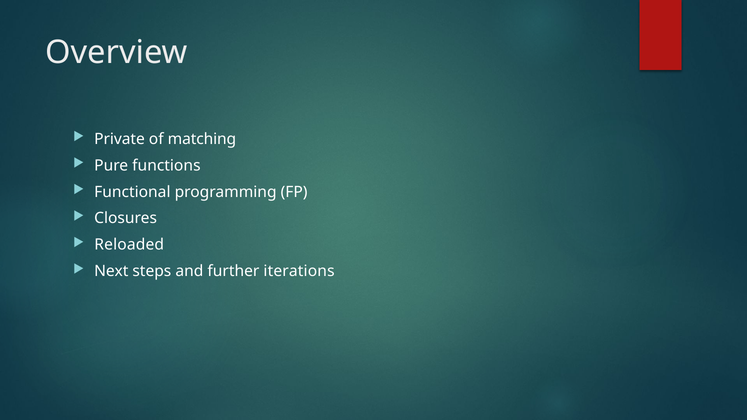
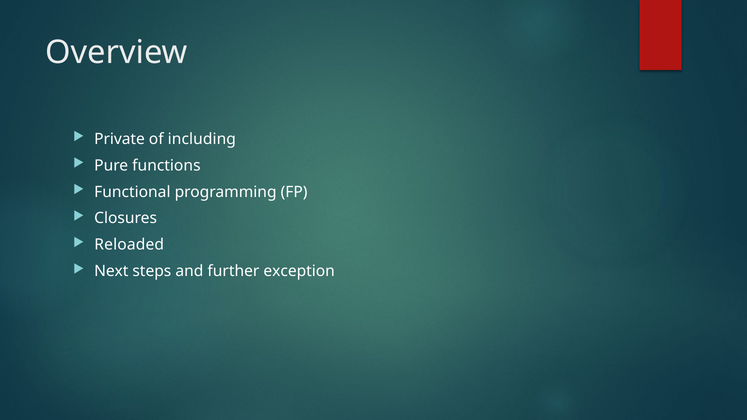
matching: matching -> including
iterations: iterations -> exception
